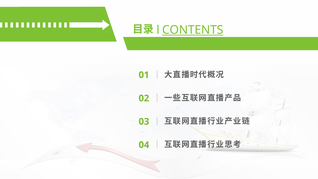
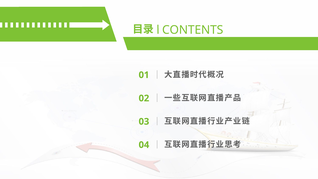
CONTENTS underline: present -> none
